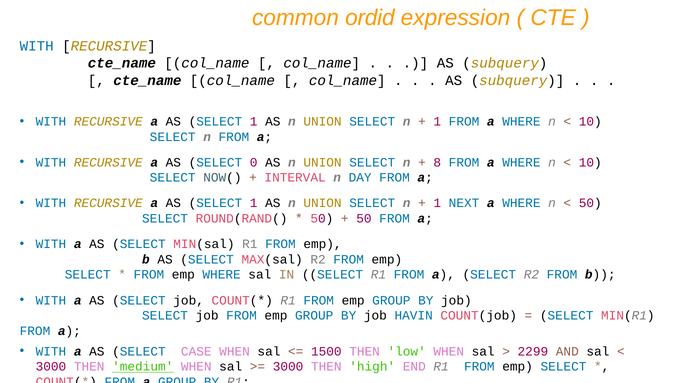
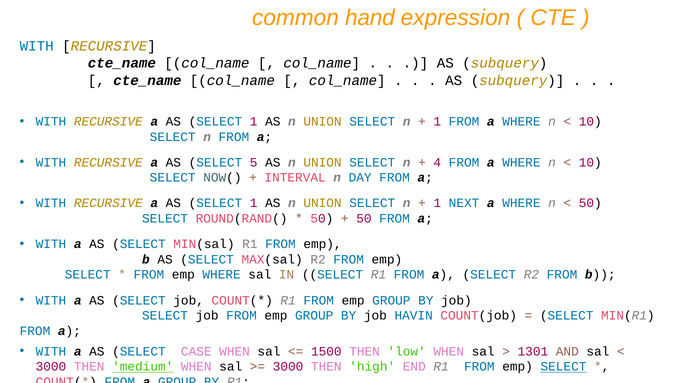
ordid: ordid -> hand
0: 0 -> 5
8: 8 -> 4
2299: 2299 -> 1301
SELECT at (563, 366) underline: none -> present
